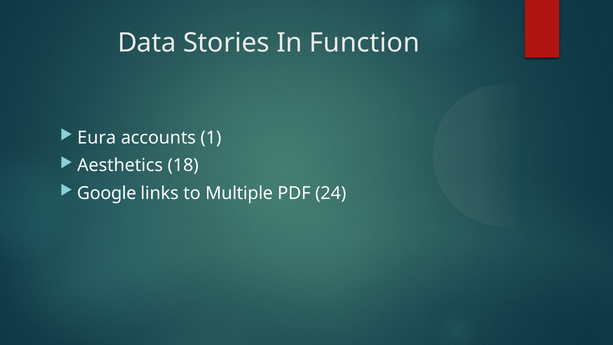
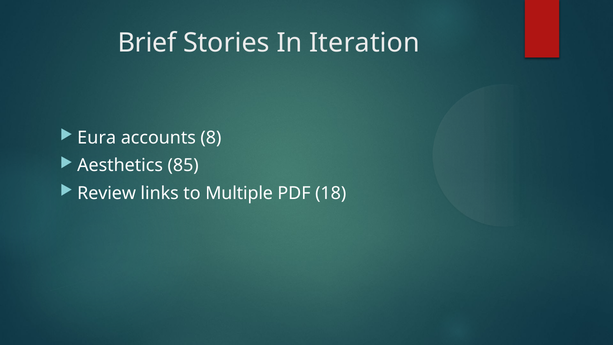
Data: Data -> Brief
Function: Function -> Iteration
1: 1 -> 8
18: 18 -> 85
Google: Google -> Review
24: 24 -> 18
